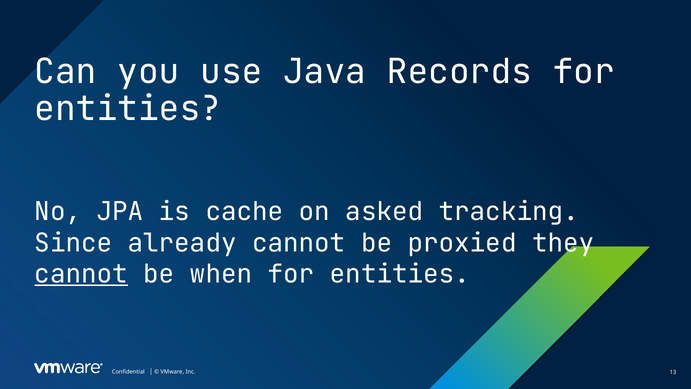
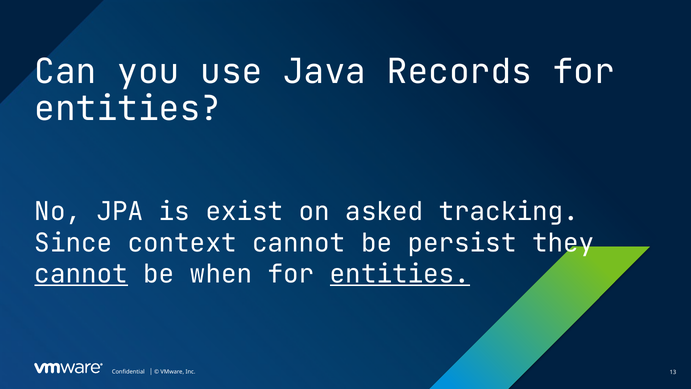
cache: cache -> exist
already: already -> context
proxied: proxied -> persist
entities at (400, 274) underline: none -> present
